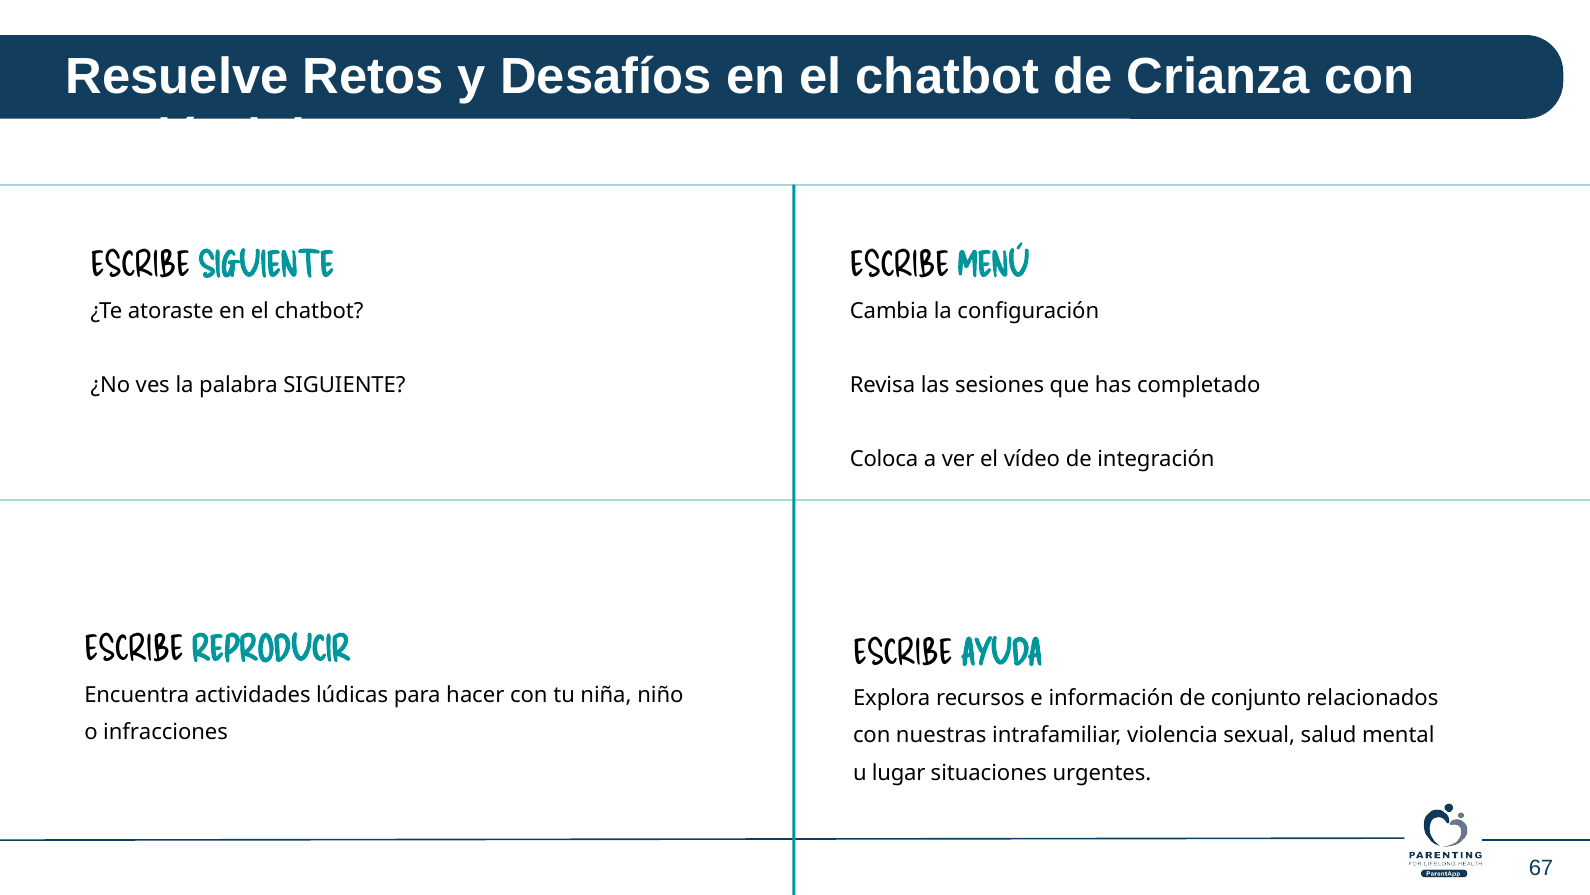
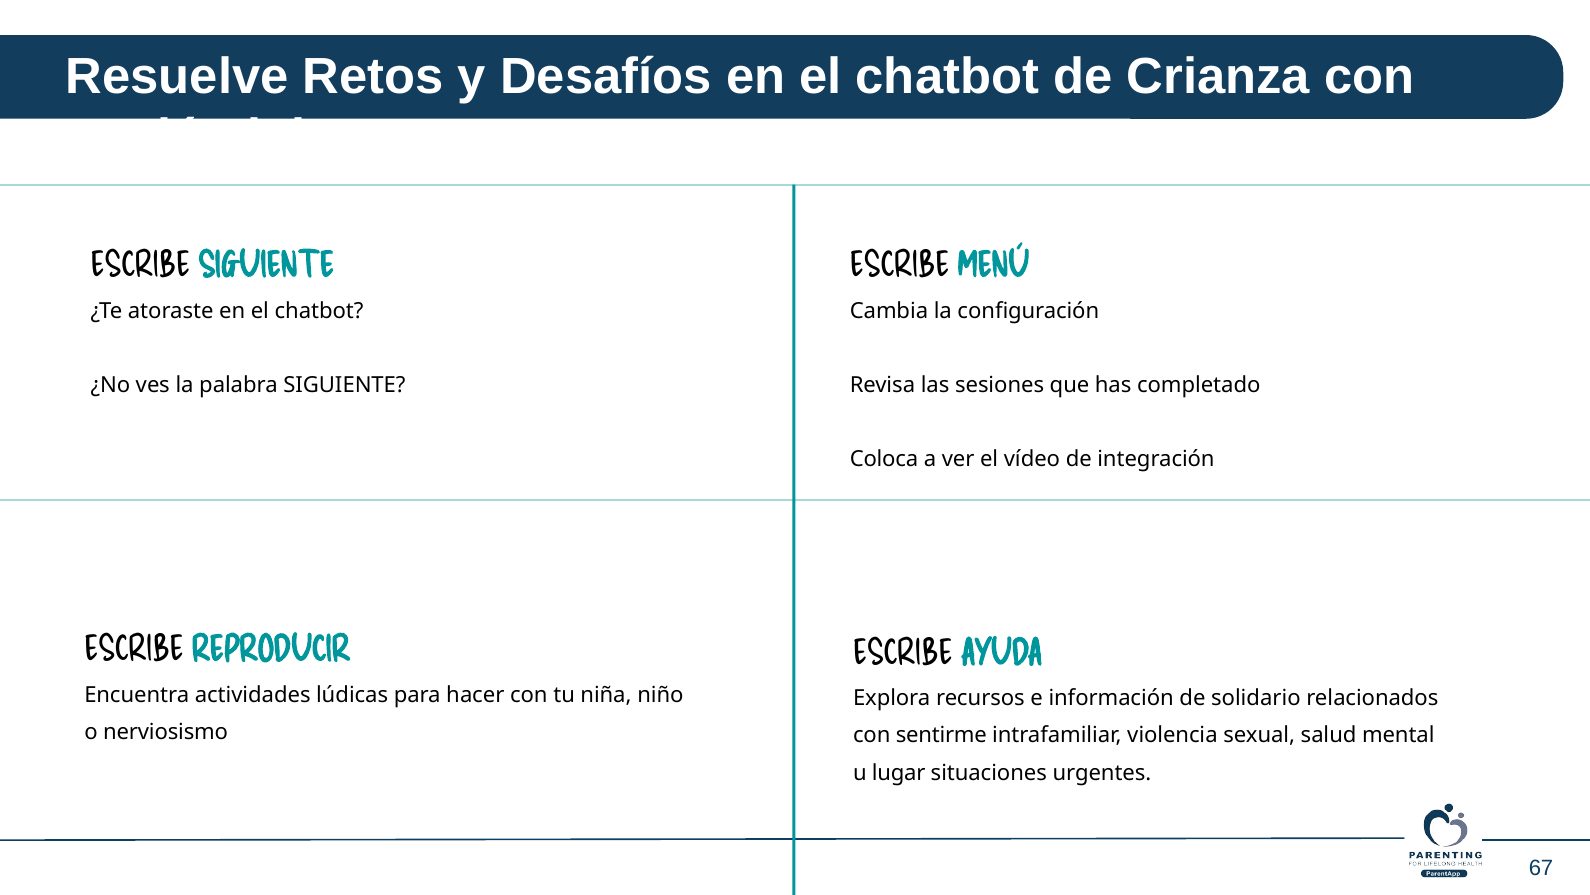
conjunto: conjunto -> solidario
infracciones: infracciones -> nerviosismo
nuestras: nuestras -> sentirme
